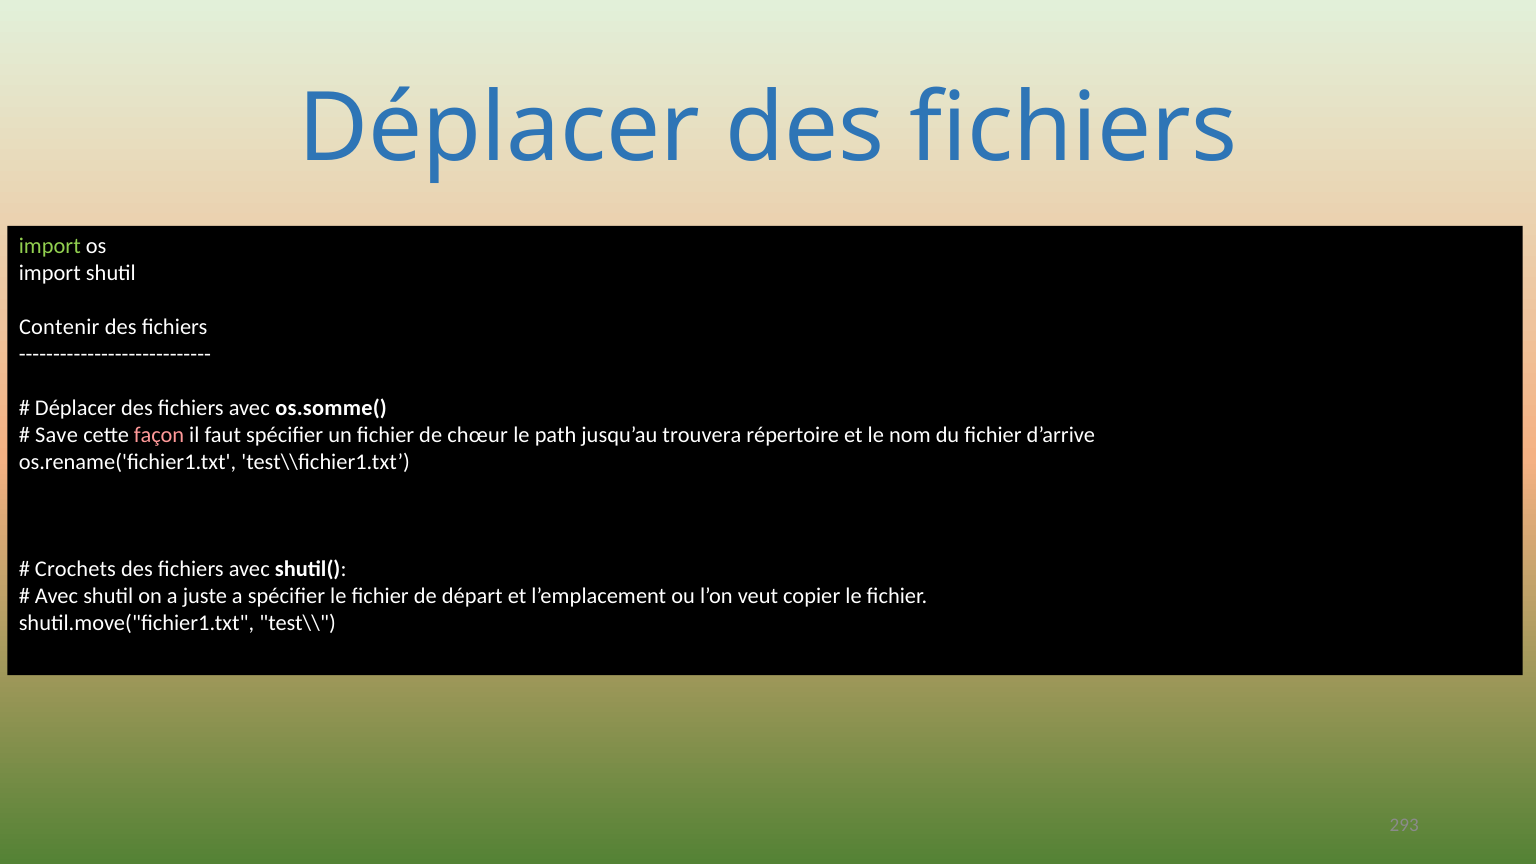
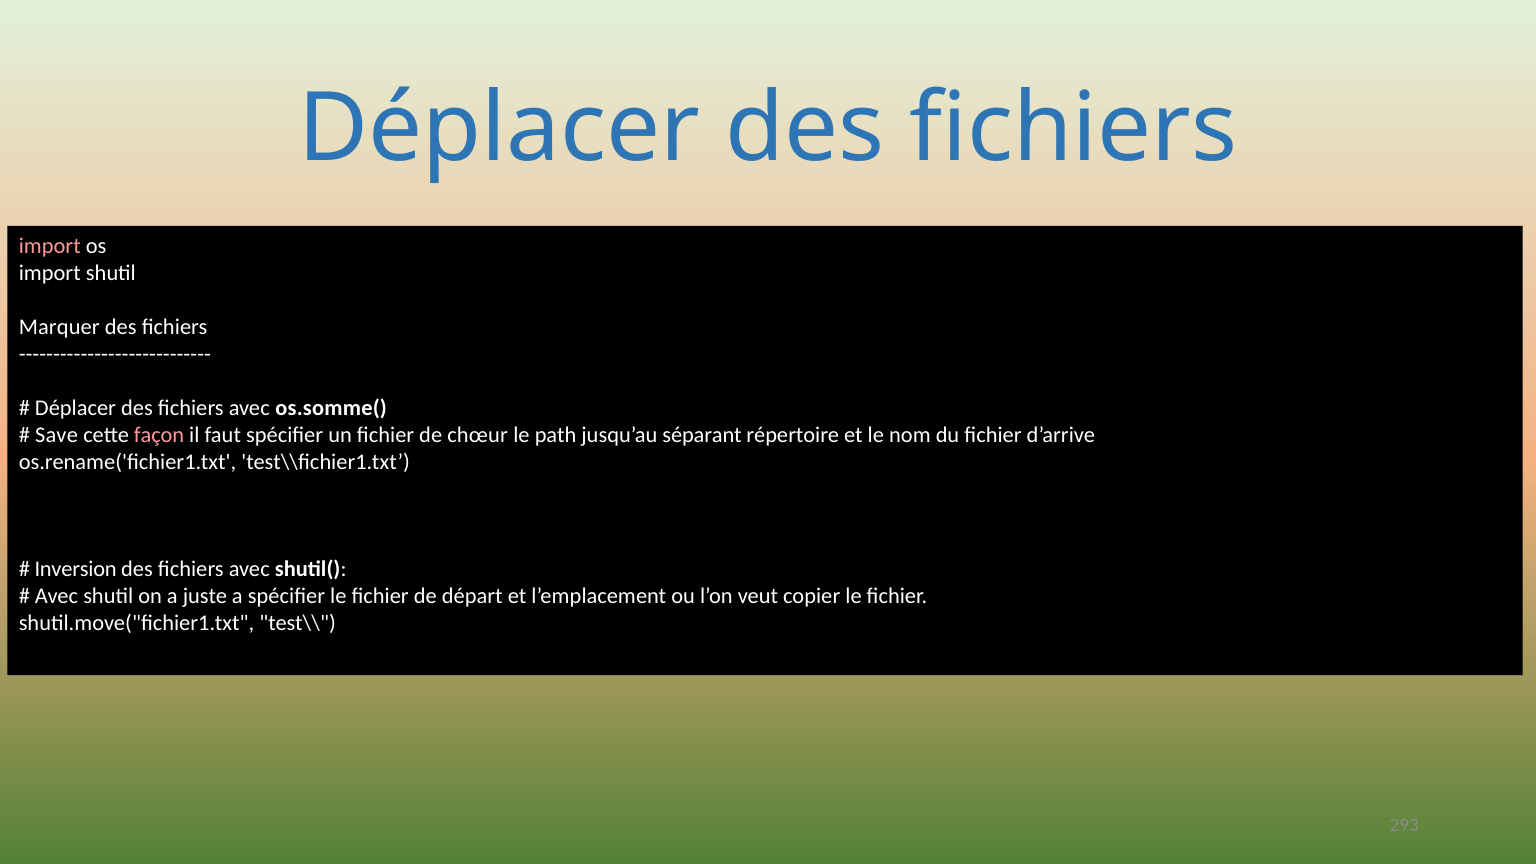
import at (50, 247) colour: light green -> pink
Contenir: Contenir -> Marquer
trouvera: trouvera -> séparant
Crochets: Crochets -> Inversion
